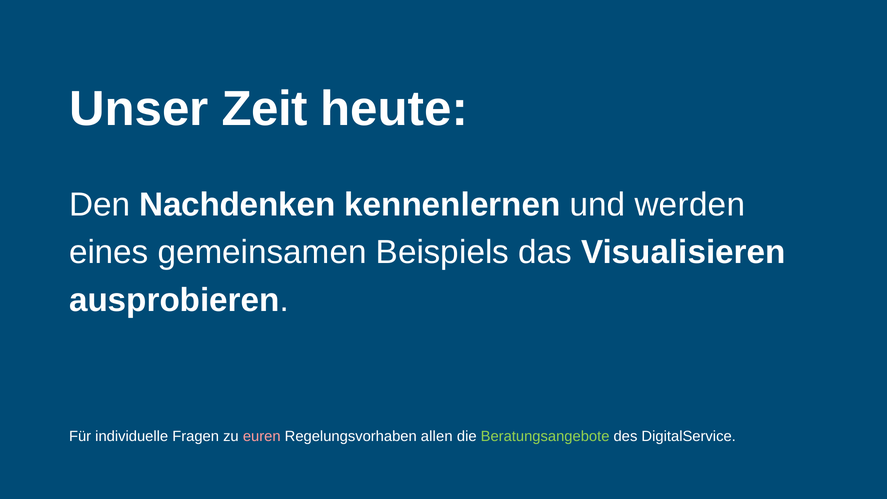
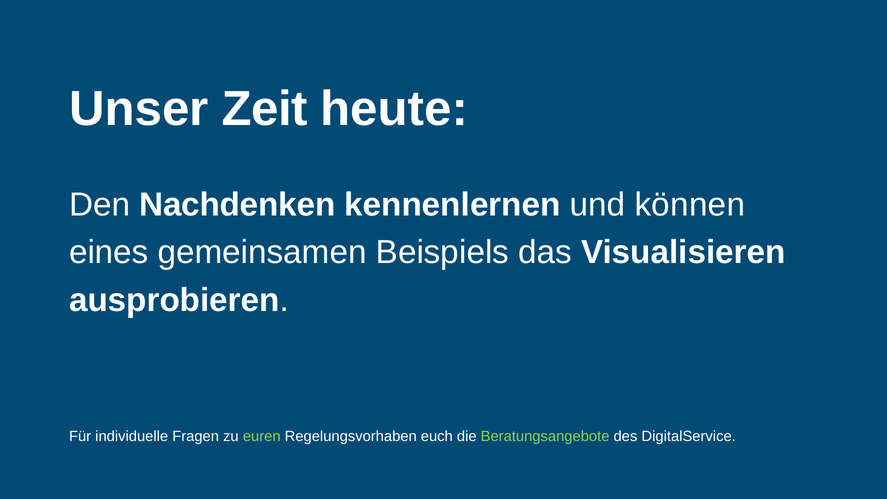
werden: werden -> können
euren colour: pink -> light green
allen: allen -> euch
